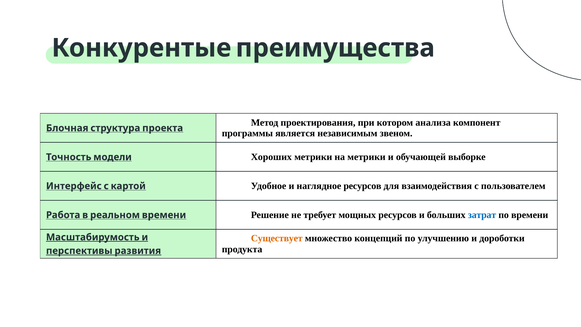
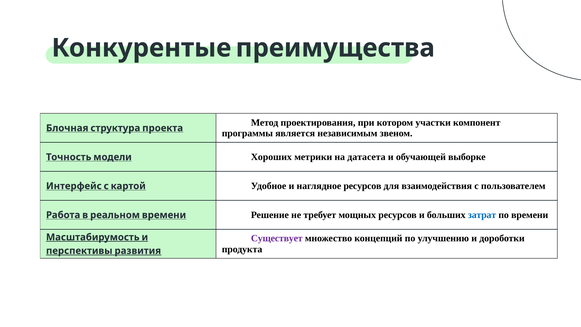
анализа: анализа -> участки
на метрики: метрики -> датасета
Существует colour: orange -> purple
